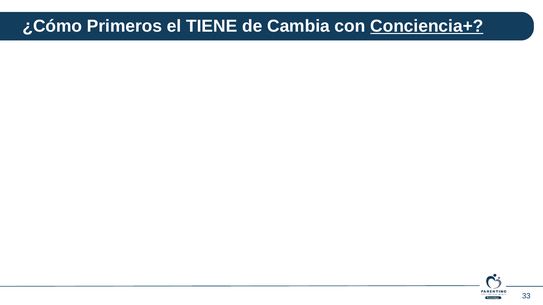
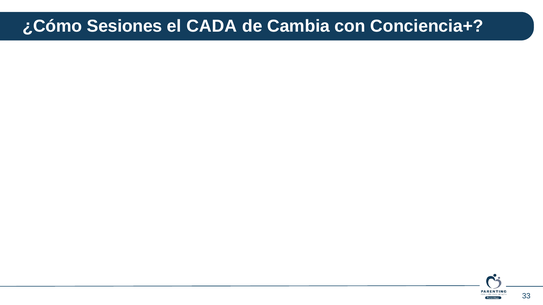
Primeros: Primeros -> Sesiones
TIENE: TIENE -> CADA
Conciencia+ underline: present -> none
